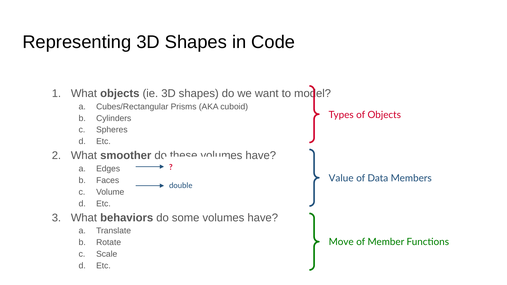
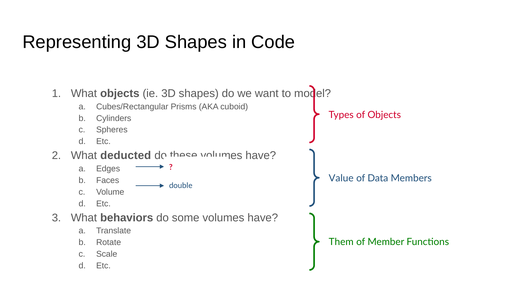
smoother: smoother -> deducted
Move: Move -> Them
